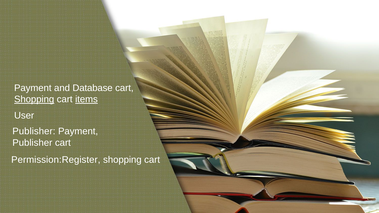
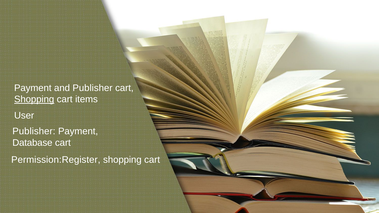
and Database: Database -> Publisher
items underline: present -> none
Publisher at (32, 143): Publisher -> Database
